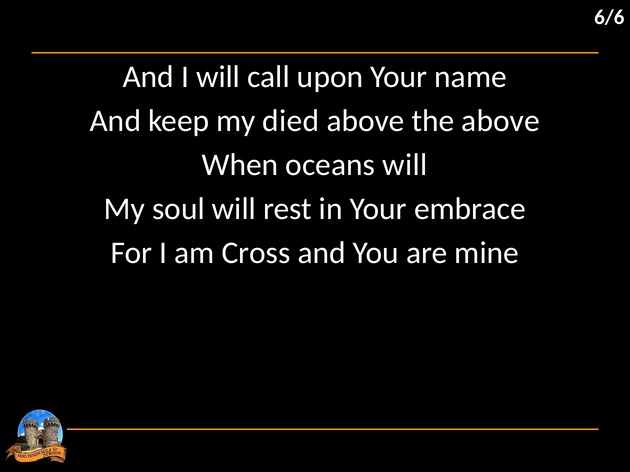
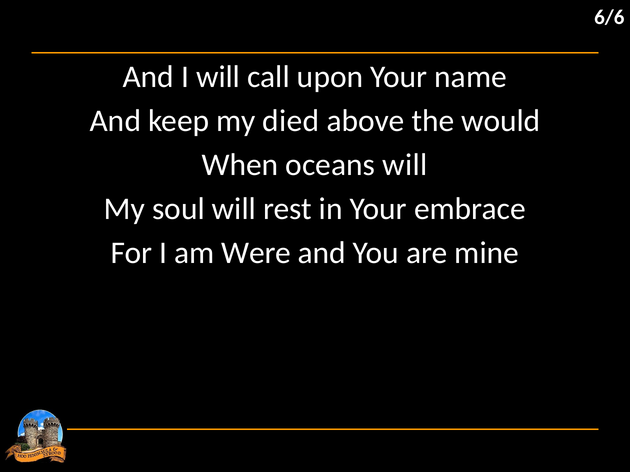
the above: above -> would
Cross: Cross -> Were
